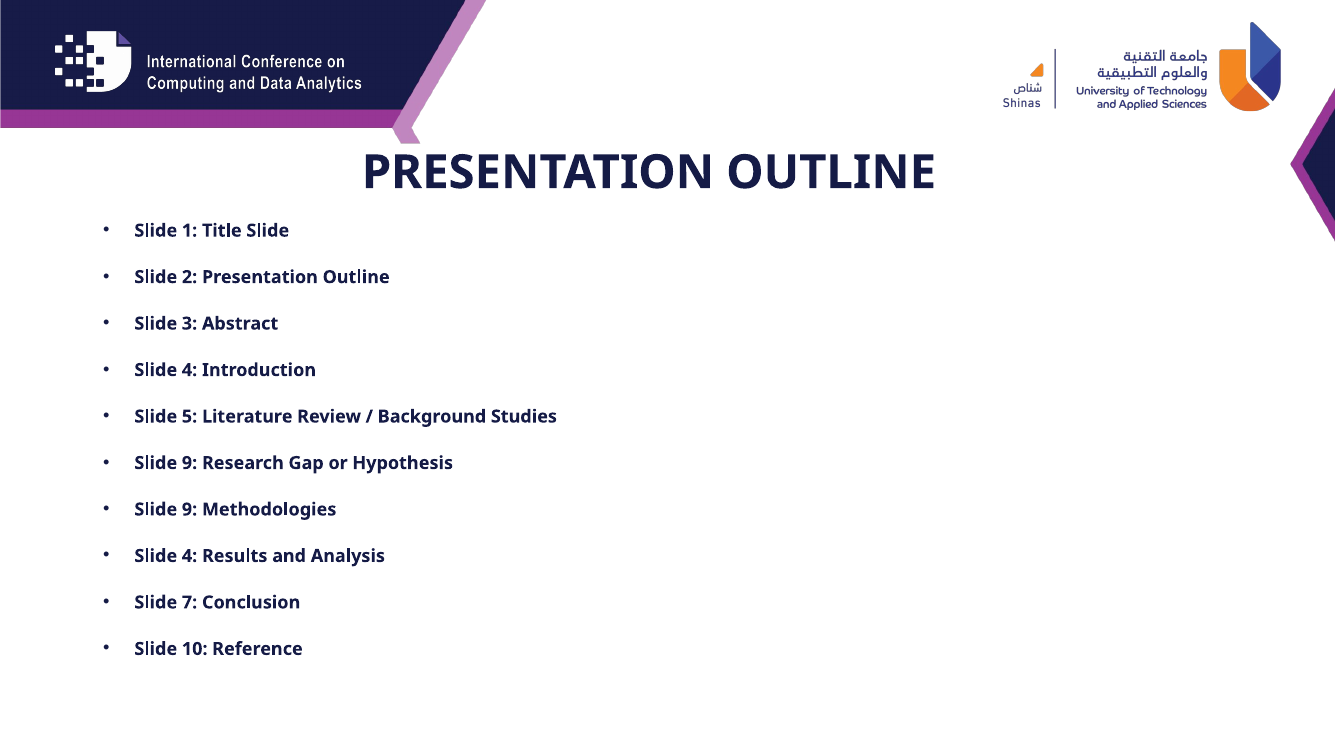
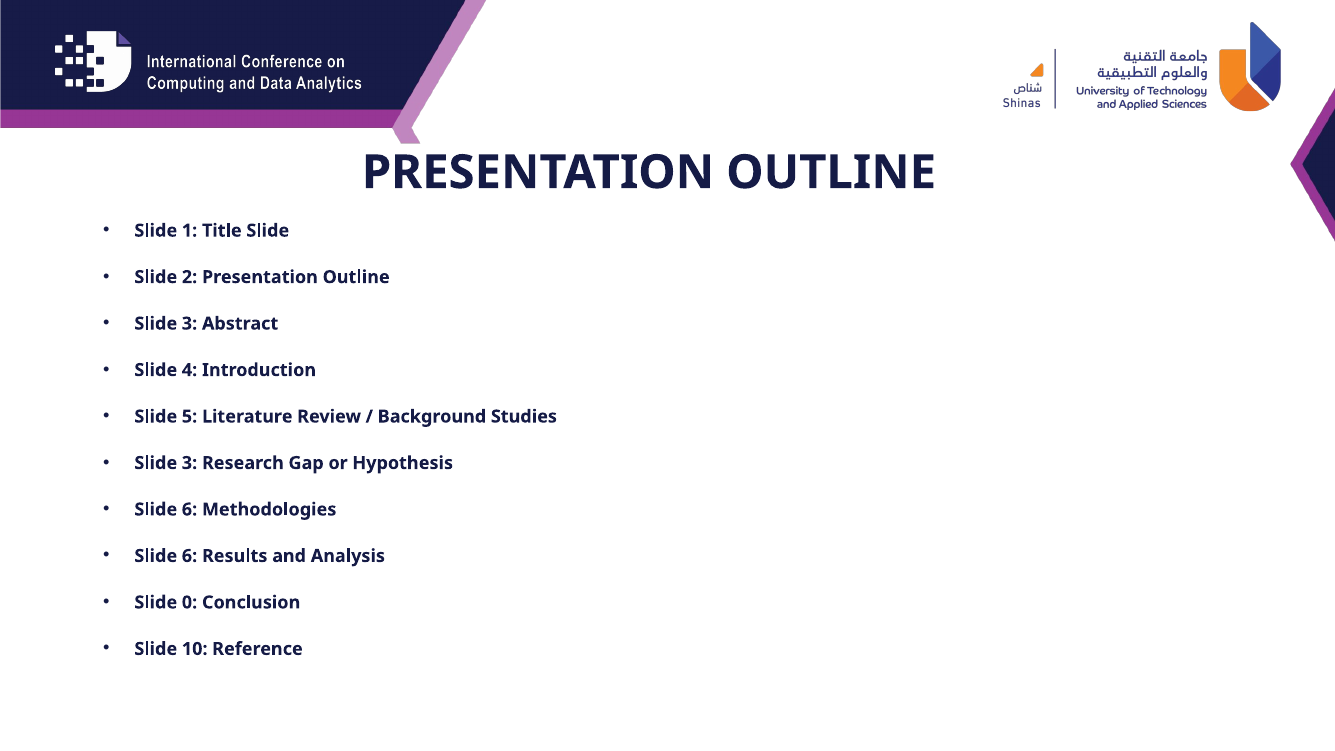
9 at (190, 463): 9 -> 3
9 at (190, 509): 9 -> 6
4 at (190, 556): 4 -> 6
7: 7 -> 0
